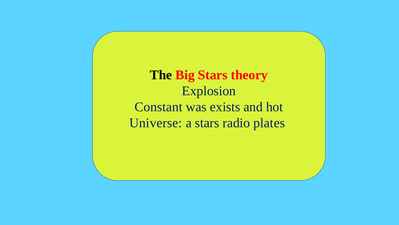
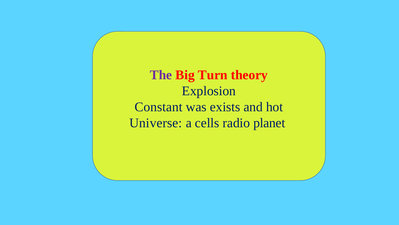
The colour: black -> purple
Big Stars: Stars -> Turn
a stars: stars -> cells
plates: plates -> planet
